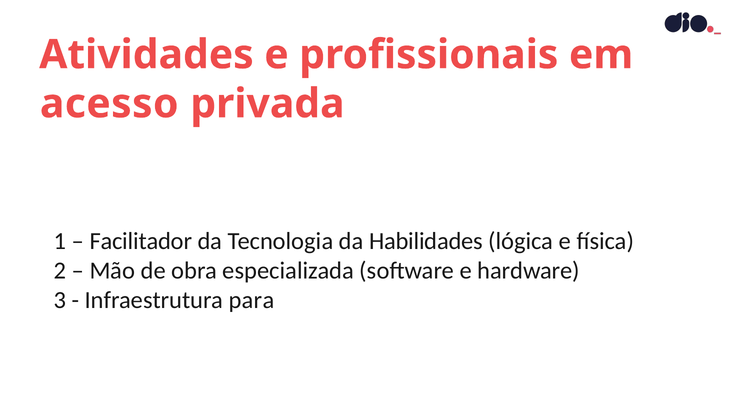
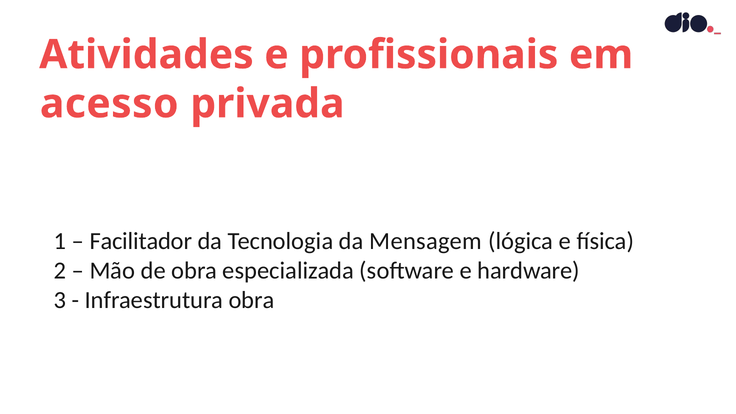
Habilidades: Habilidades -> Mensagem
Infraestrutura para: para -> obra
